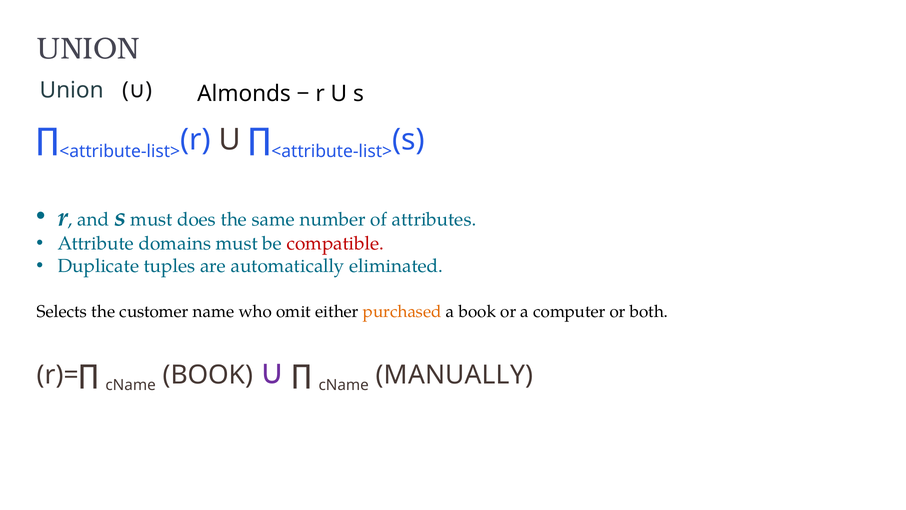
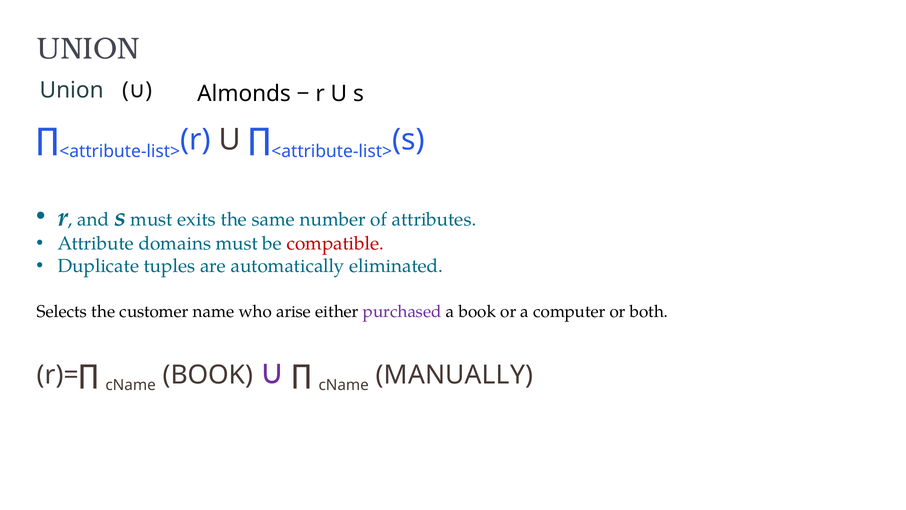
does: does -> exits
omit: omit -> arise
purchased colour: orange -> purple
